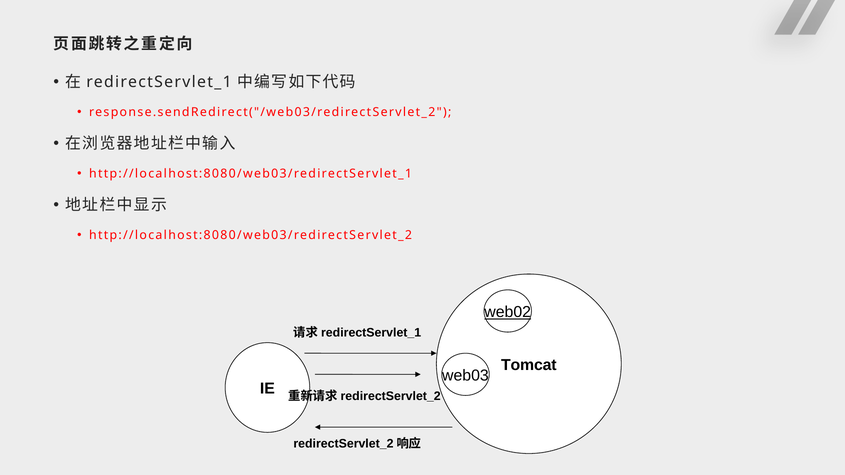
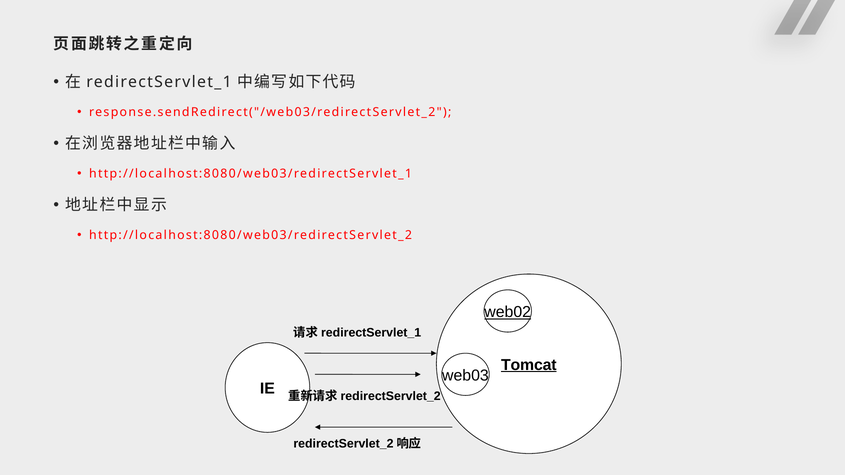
Tomcat underline: none -> present
